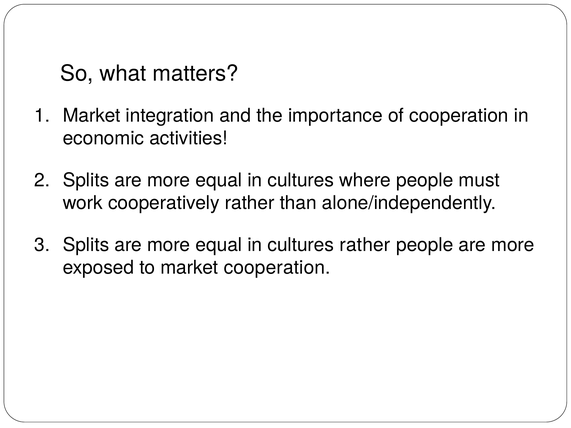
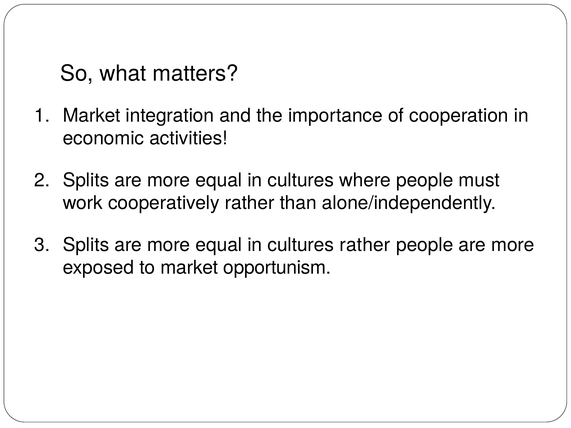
market cooperation: cooperation -> opportunism
